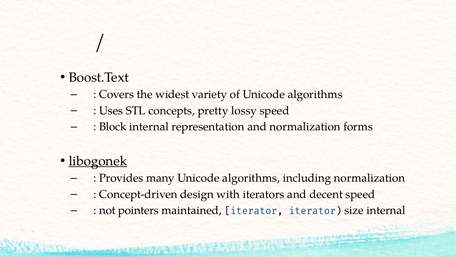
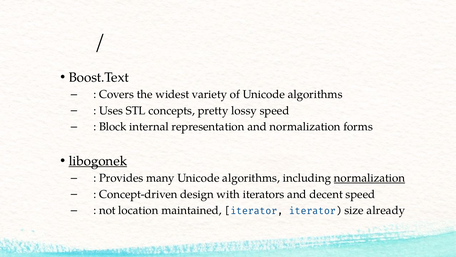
normalization at (370, 178) underline: none -> present
pointers: pointers -> location
size internal: internal -> already
